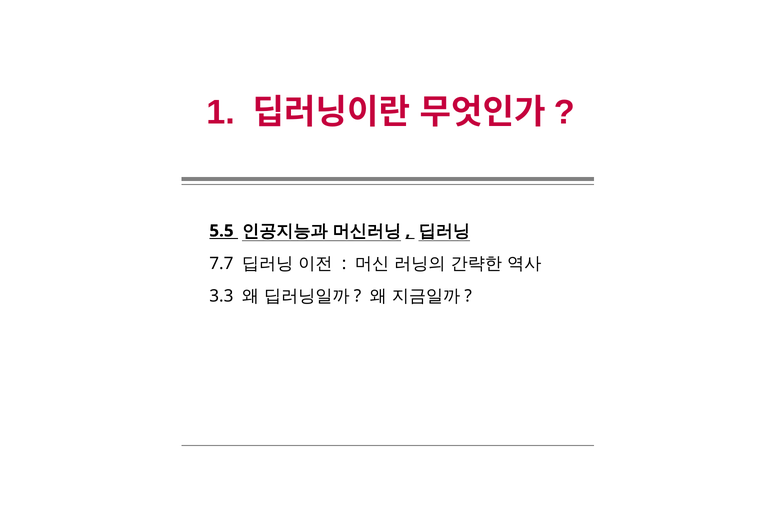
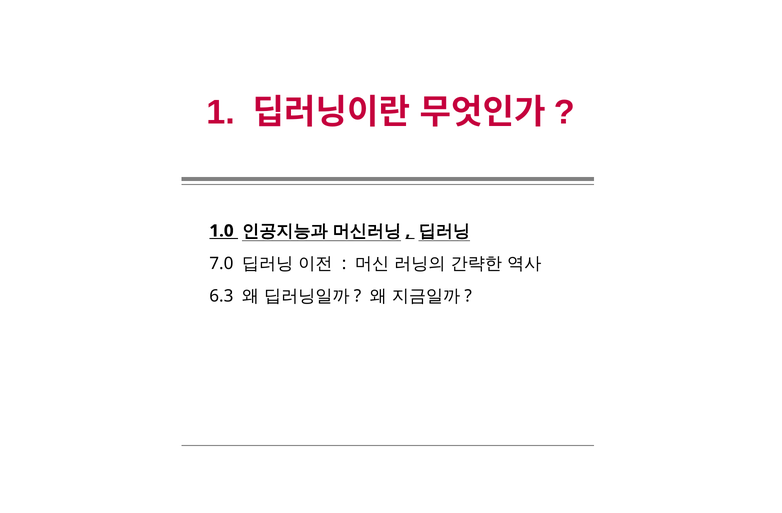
5.5: 5.5 -> 1.0
7.7: 7.7 -> 7.0
3.3: 3.3 -> 6.3
